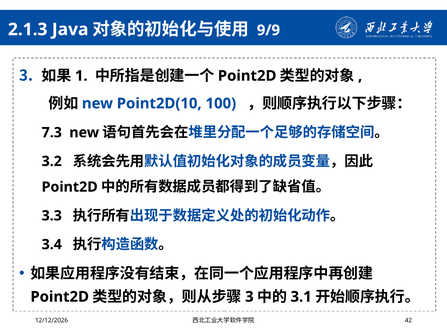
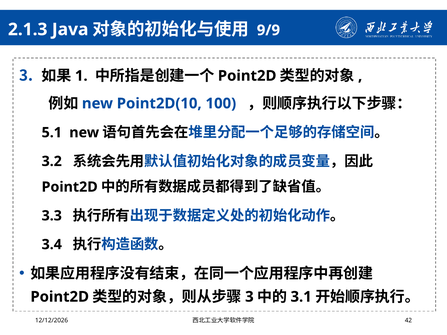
7.3: 7.3 -> 5.1
